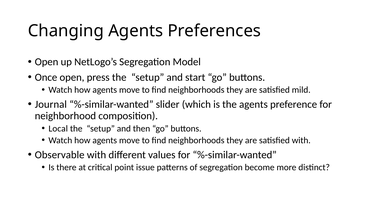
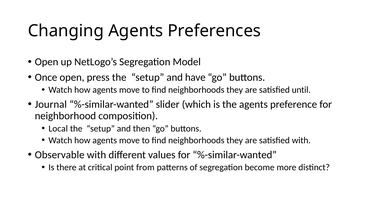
start: start -> have
mild: mild -> until
issue: issue -> from
